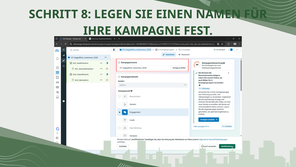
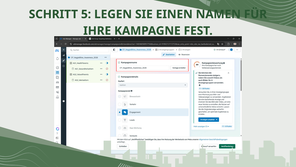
8: 8 -> 5
